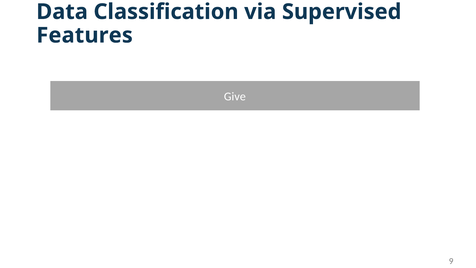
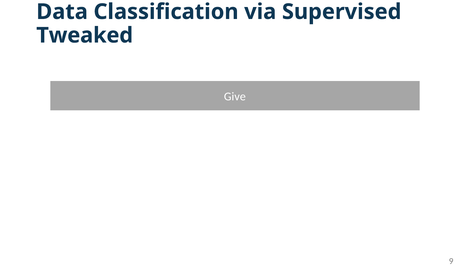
Features: Features -> Tweaked
